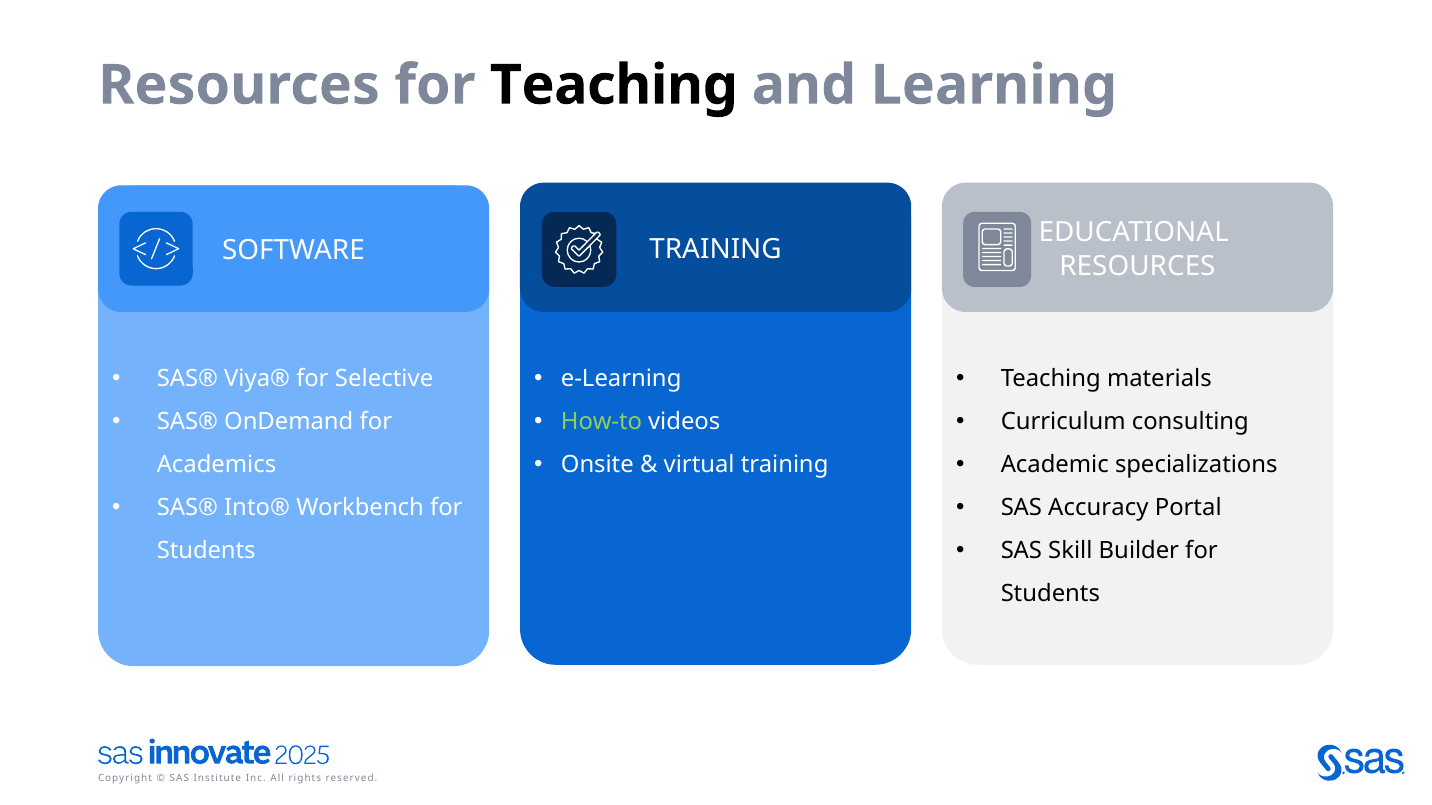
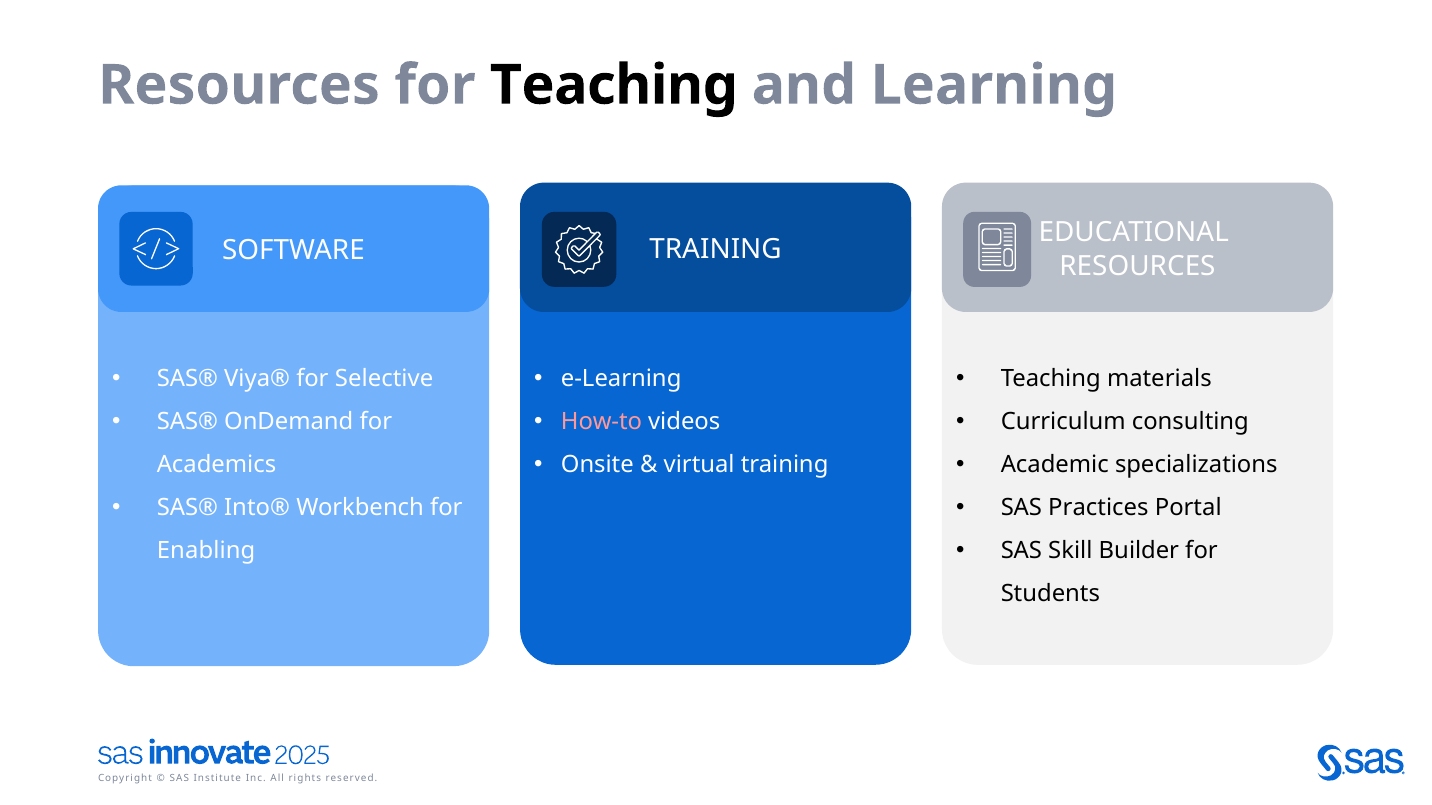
How-to colour: light green -> pink
Accuracy: Accuracy -> Practices
Students at (206, 551): Students -> Enabling
